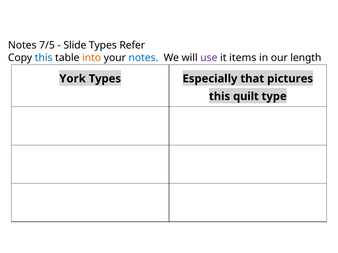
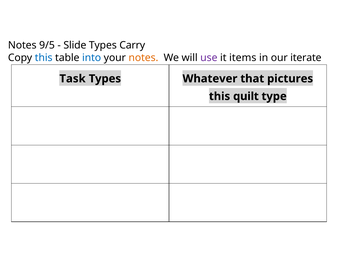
7/5: 7/5 -> 9/5
Refer: Refer -> Carry
into colour: orange -> blue
notes at (143, 58) colour: blue -> orange
length: length -> iterate
York: York -> Task
Especially: Especially -> Whatever
